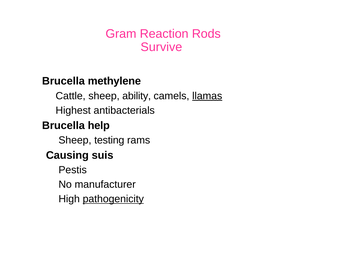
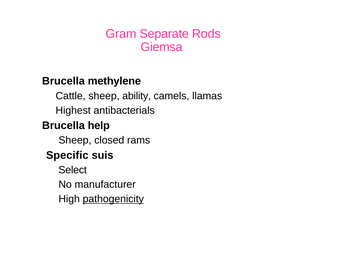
Reaction: Reaction -> Separate
Survive: Survive -> Giemsa
llamas underline: present -> none
testing: testing -> closed
Causing: Causing -> Specific
Pestis: Pestis -> Select
